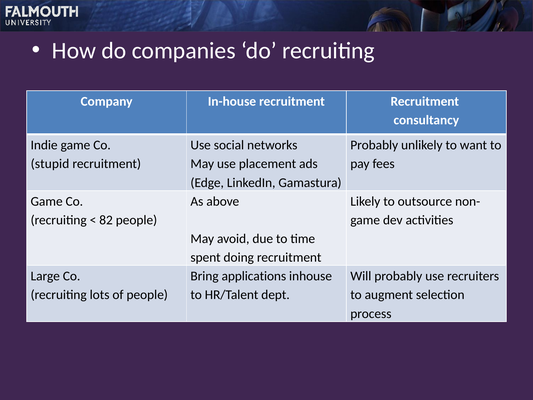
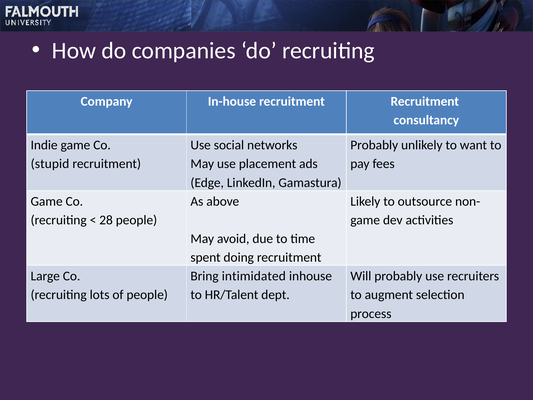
82: 82 -> 28
applications: applications -> intimidated
